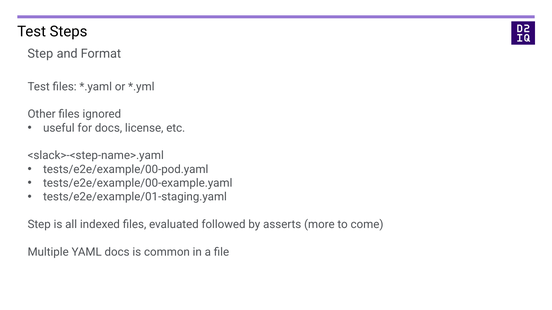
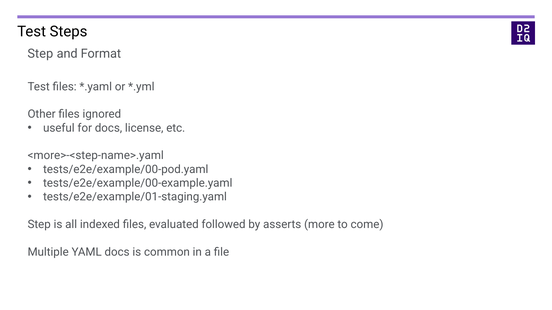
<slack>-<step-name>.yaml: <slack>-<step-name>.yaml -> <more>-<step-name>.yaml
